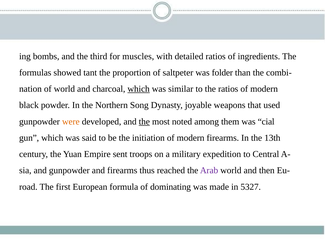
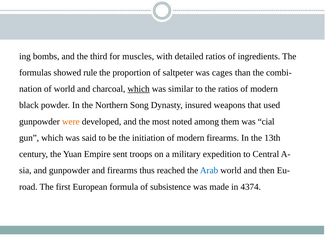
tant: tant -> rule
folder: folder -> cages
joyable: joyable -> insured
the at (144, 122) underline: present -> none
Arab colour: purple -> blue
dominating: dominating -> subsistence
5327: 5327 -> 4374
